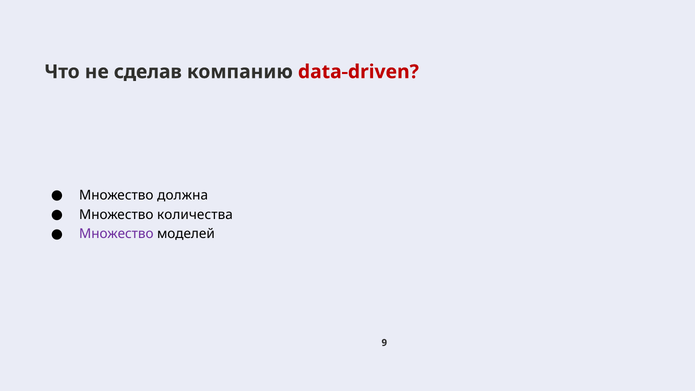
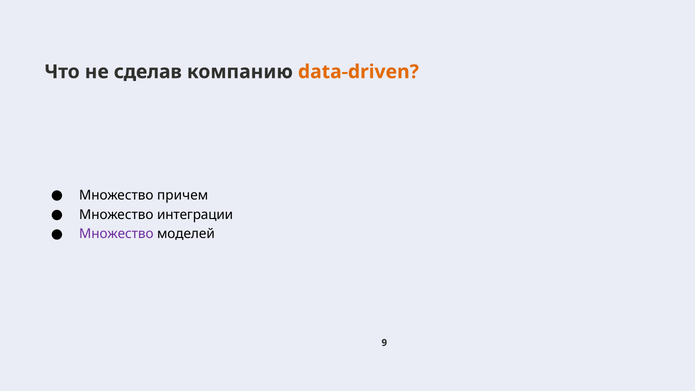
data-driven colour: red -> orange
должна: должна -> причем
количества: количества -> интеграции
